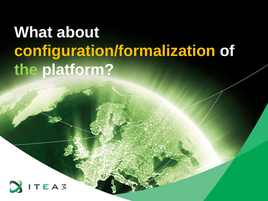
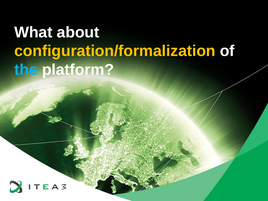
the colour: light green -> light blue
